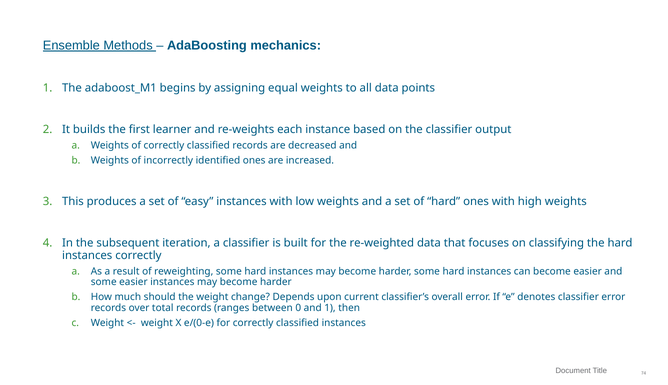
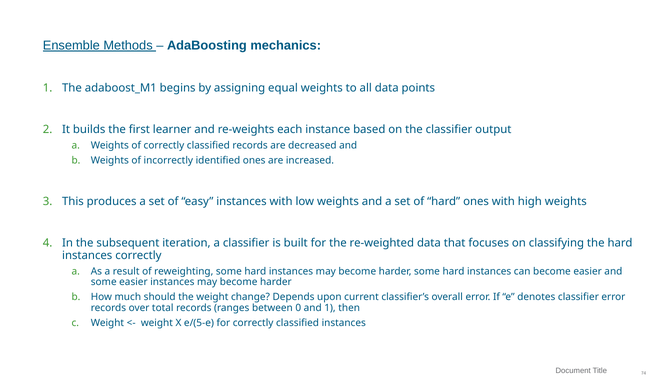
e/(0-e: e/(0-e -> e/(5-e
